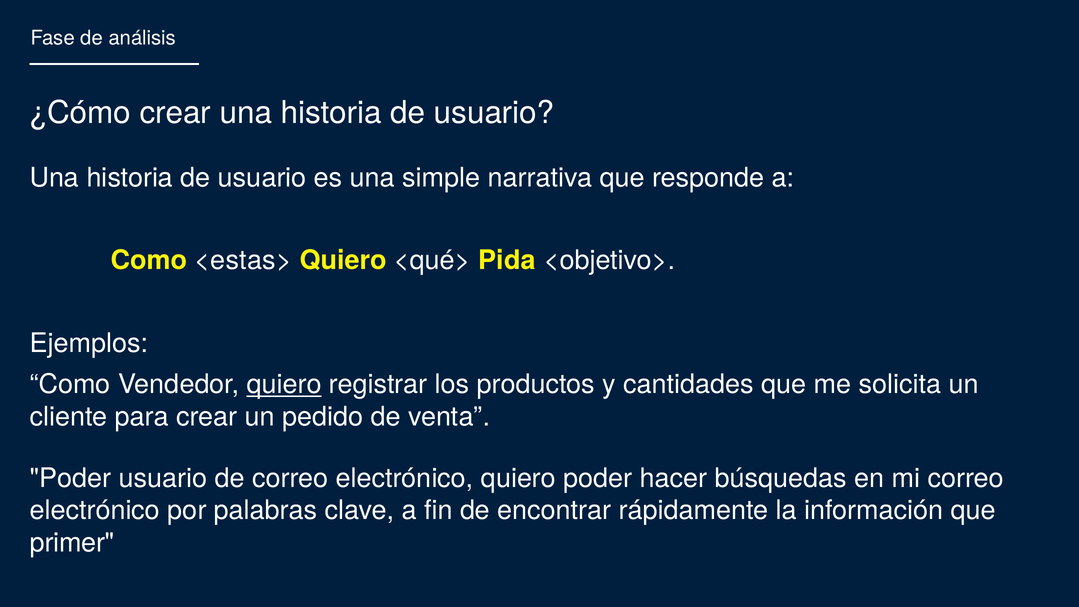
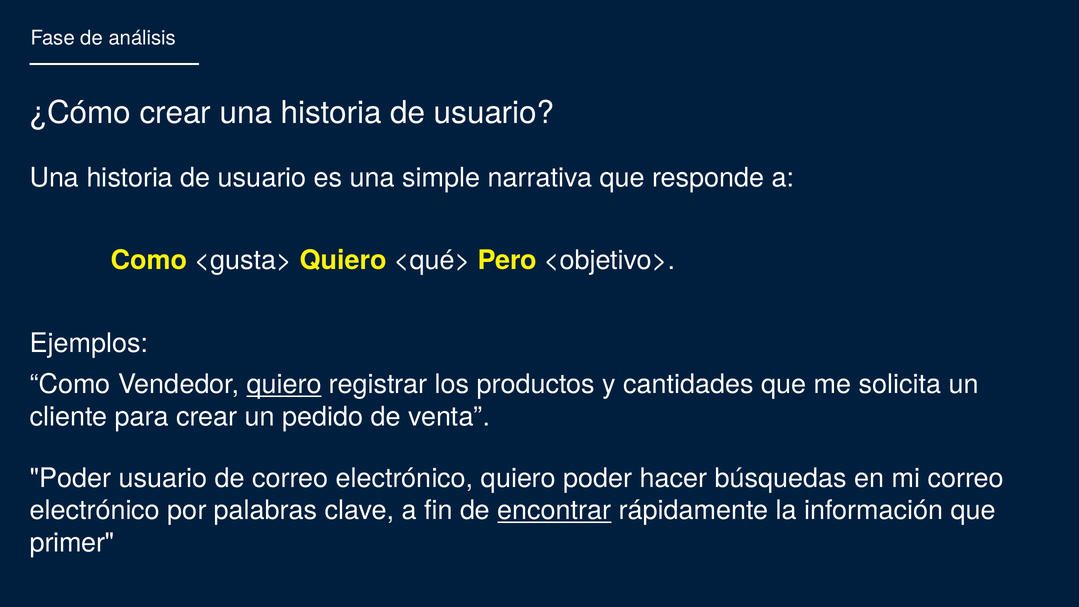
<estas>: <estas> -> <gusta>
Pida: Pida -> Pero
encontrar underline: none -> present
